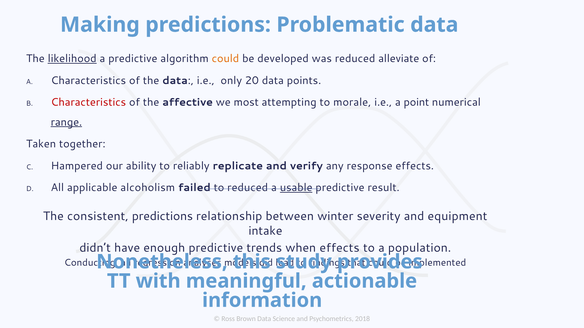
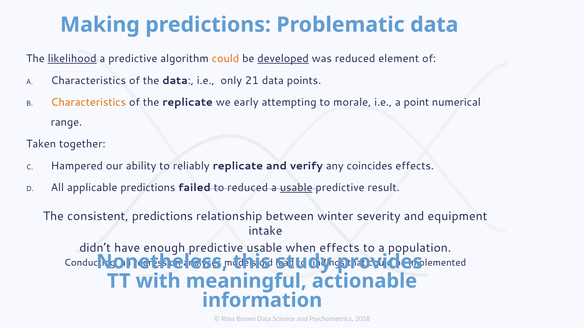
developed underline: none -> present
alleviate: alleviate -> element
20: 20 -> 21
Characteristics at (88, 103) colour: red -> orange
the affective: affective -> replicate
most: most -> early
range underline: present -> none
response: response -> coincides
applicable alcoholism: alcoholism -> predictions
predictive trends: trends -> usable
